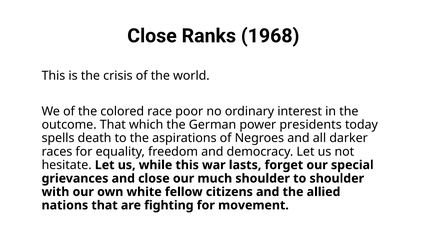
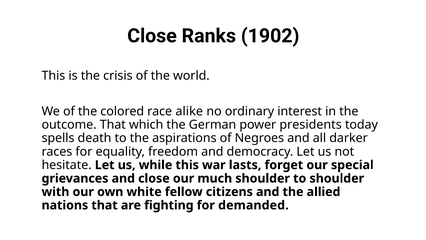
1968: 1968 -> 1902
poor: poor -> alike
movement: movement -> demanded
